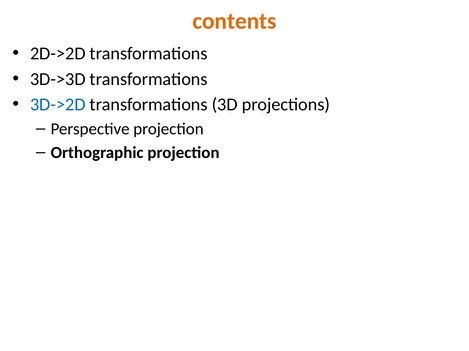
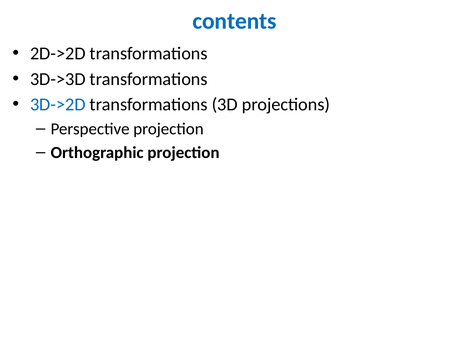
contents colour: orange -> blue
